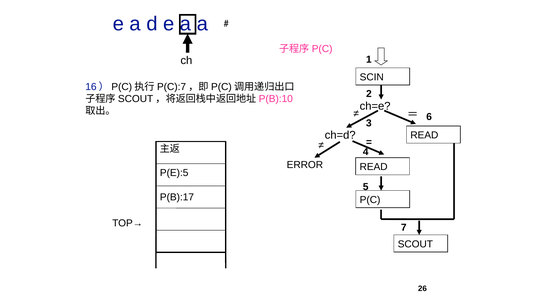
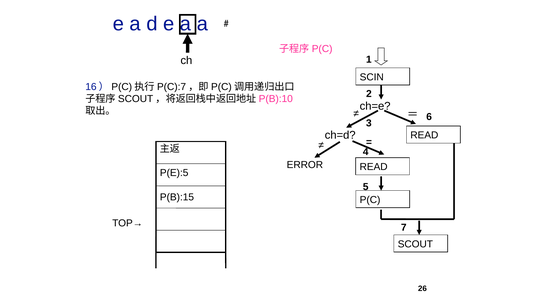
P(B):17: P(B):17 -> P(B):15
